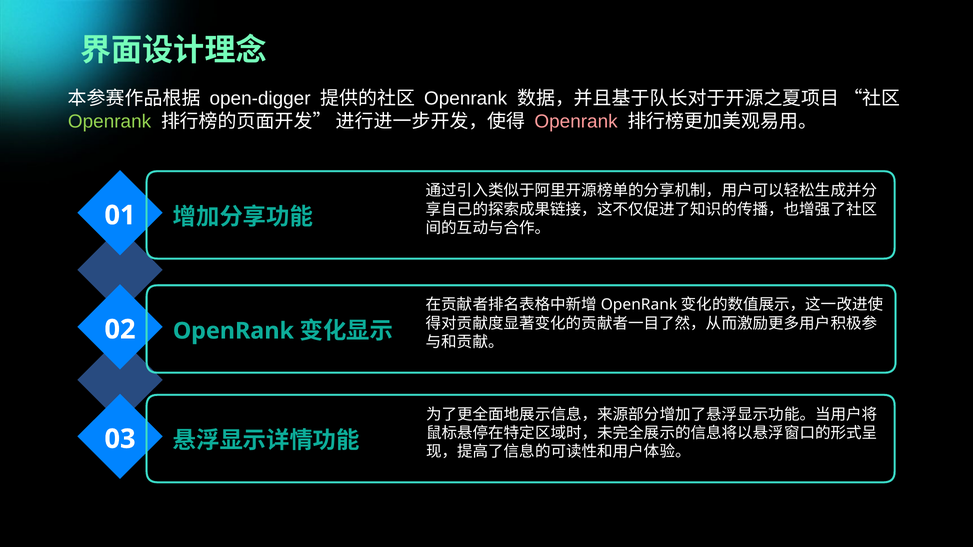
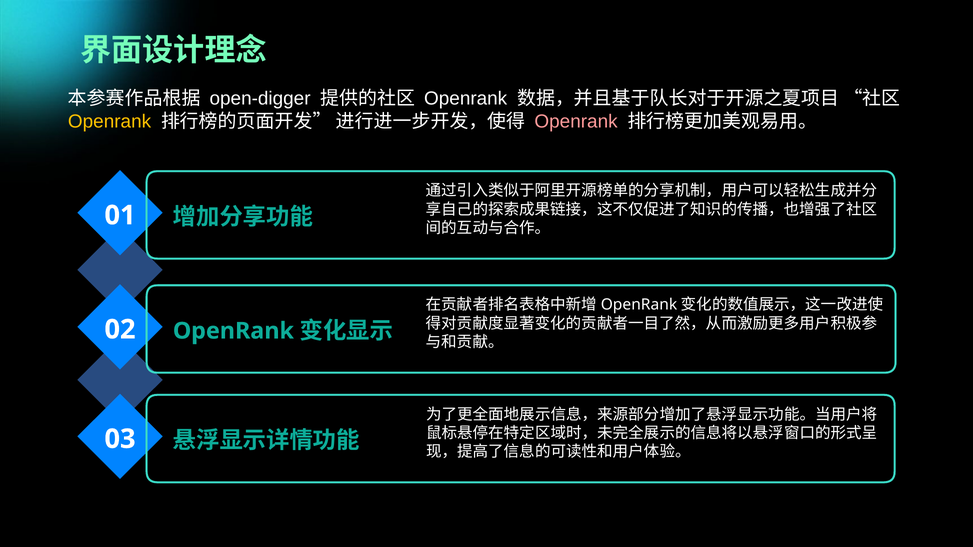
Openrank at (110, 121) colour: light green -> yellow
